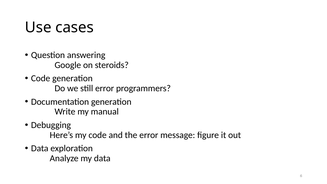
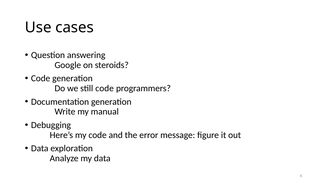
still error: error -> code
